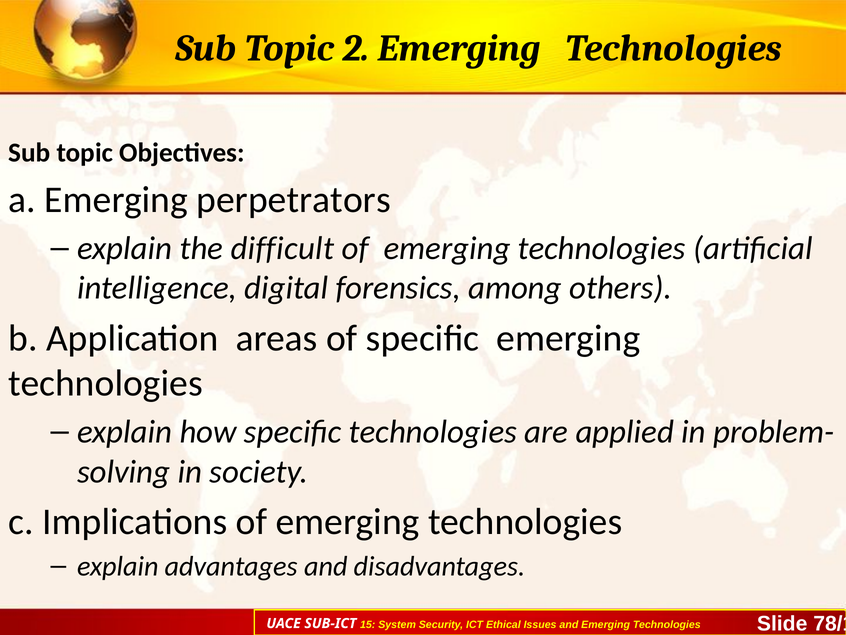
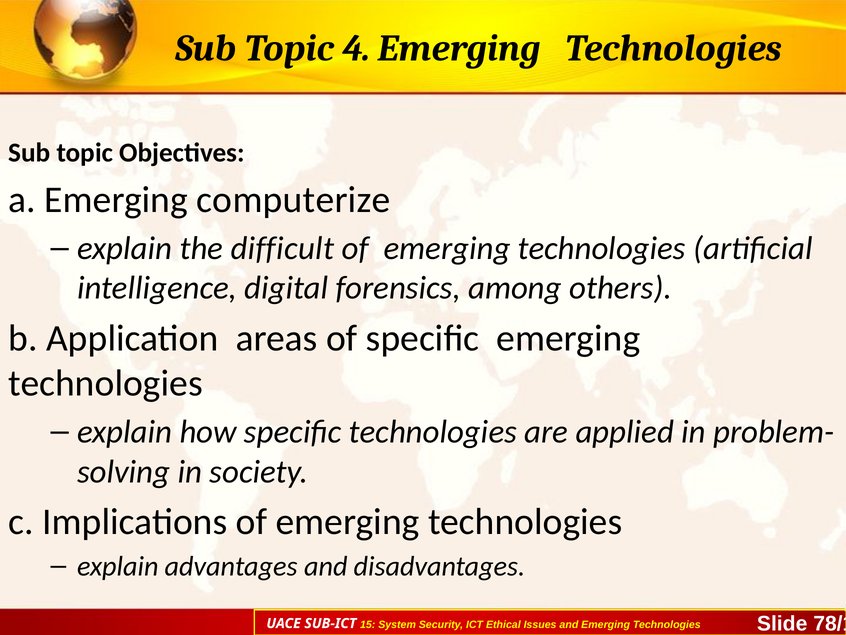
2: 2 -> 4
perpetrators: perpetrators -> computerize
